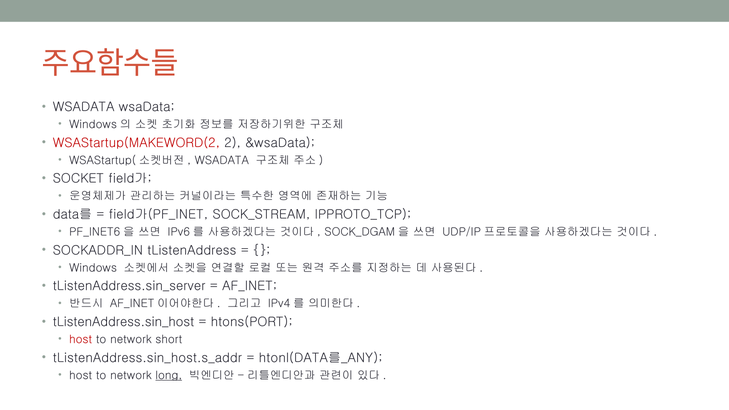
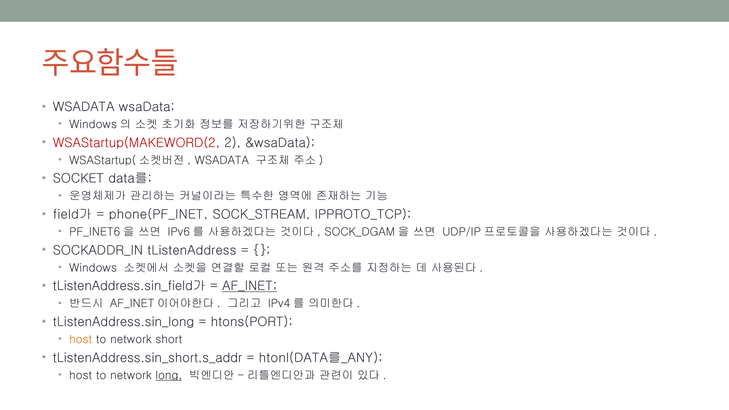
field가: field가 -> data를
data를: data를 -> field가
field가(PF_INET: field가(PF_INET -> phone(PF_INET
tListenAddress.sin_server: tListenAddress.sin_server -> tListenAddress.sin_field가
AF_INET underline: none -> present
tListenAddress.sin_host: tListenAddress.sin_host -> tListenAddress.sin_long
host at (81, 340) colour: red -> orange
tListenAddress.sin_host.s_addr: tListenAddress.sin_host.s_addr -> tListenAddress.sin_short.s_addr
